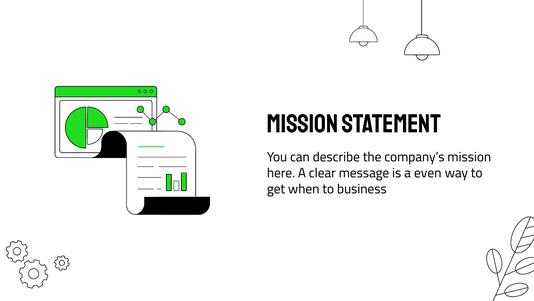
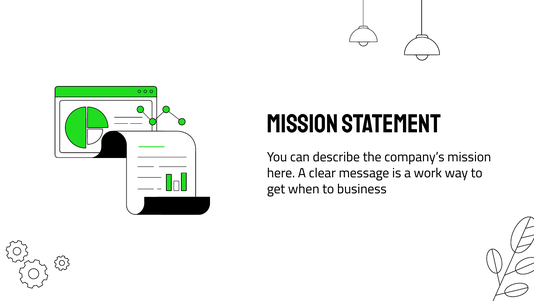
even: even -> work
